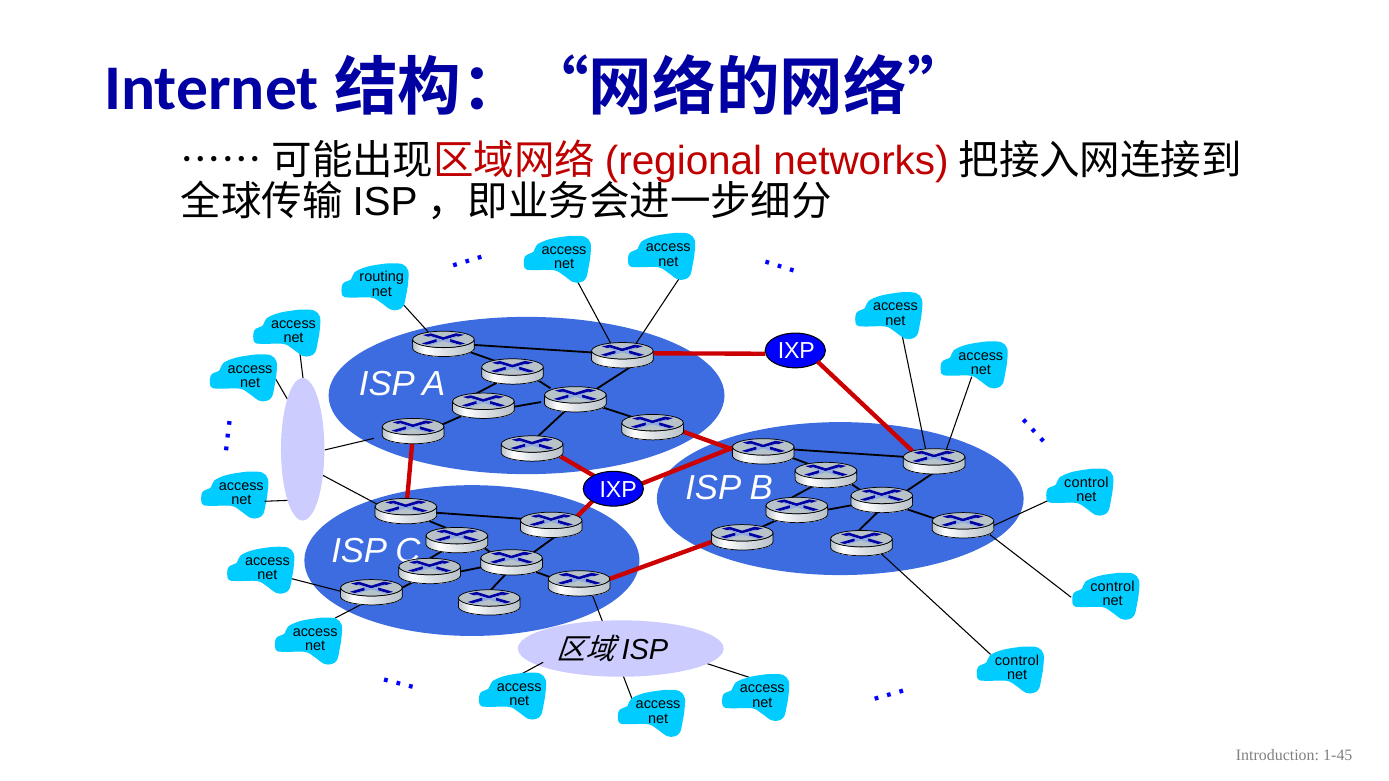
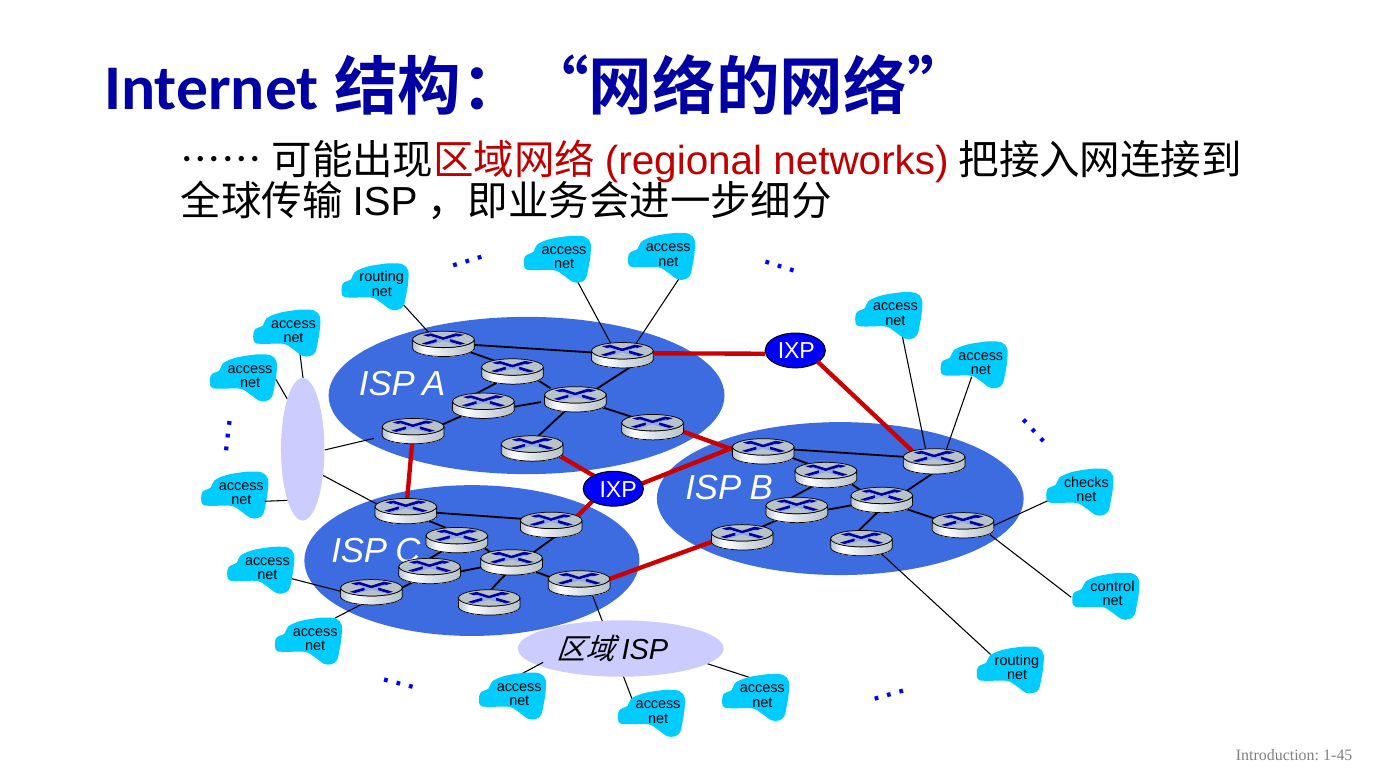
control at (1086, 483): control -> checks
control at (1017, 661): control -> routing
